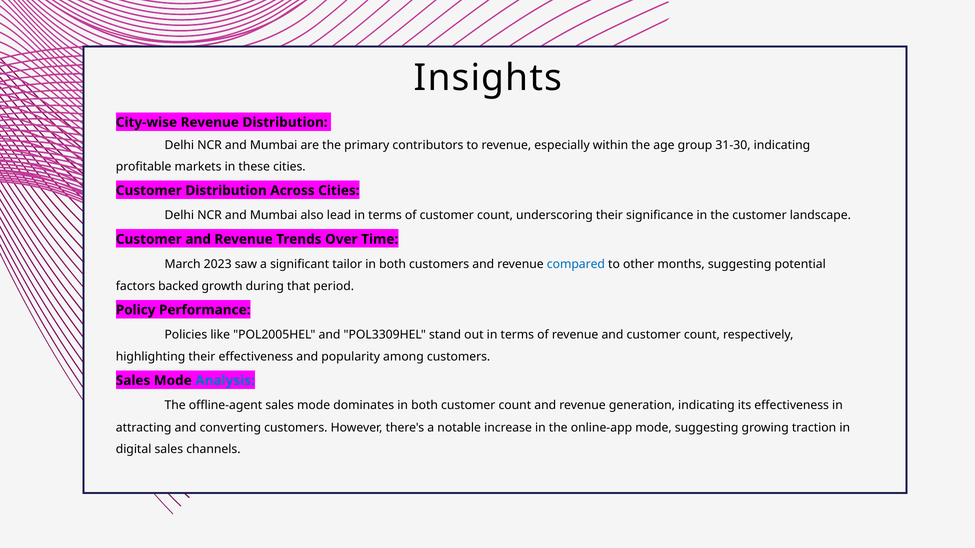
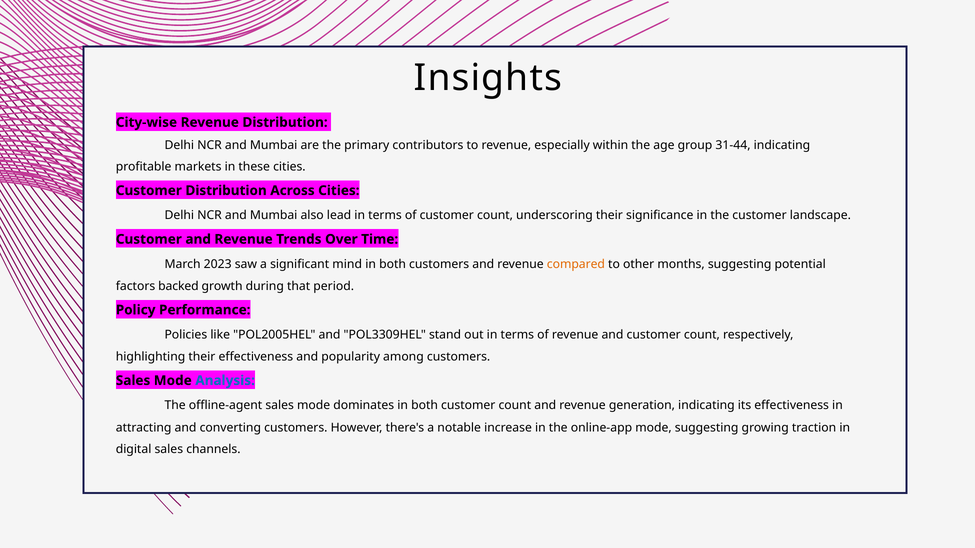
31-30: 31-30 -> 31-44
tailor: tailor -> mind
compared colour: blue -> orange
